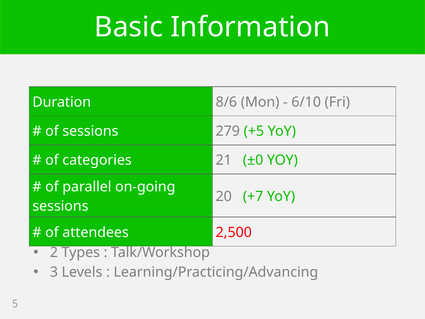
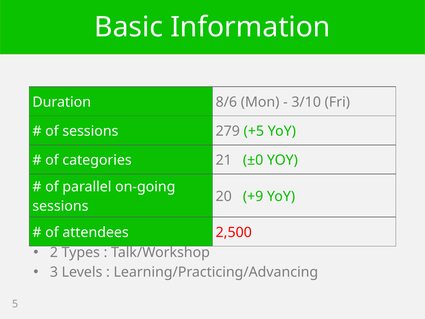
6/10: 6/10 -> 3/10
+7: +7 -> +9
